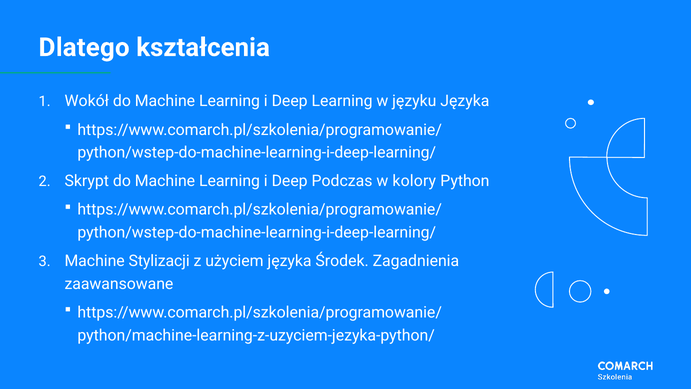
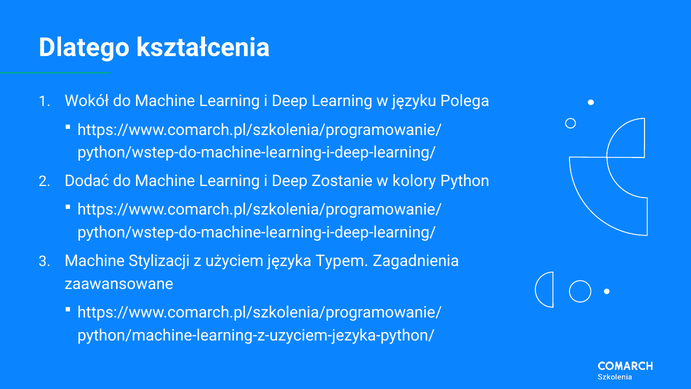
języku Języka: Języka -> Polega
Skrypt: Skrypt -> Dodać
Podczas: Podczas -> Zostanie
Środek: Środek -> Typem
